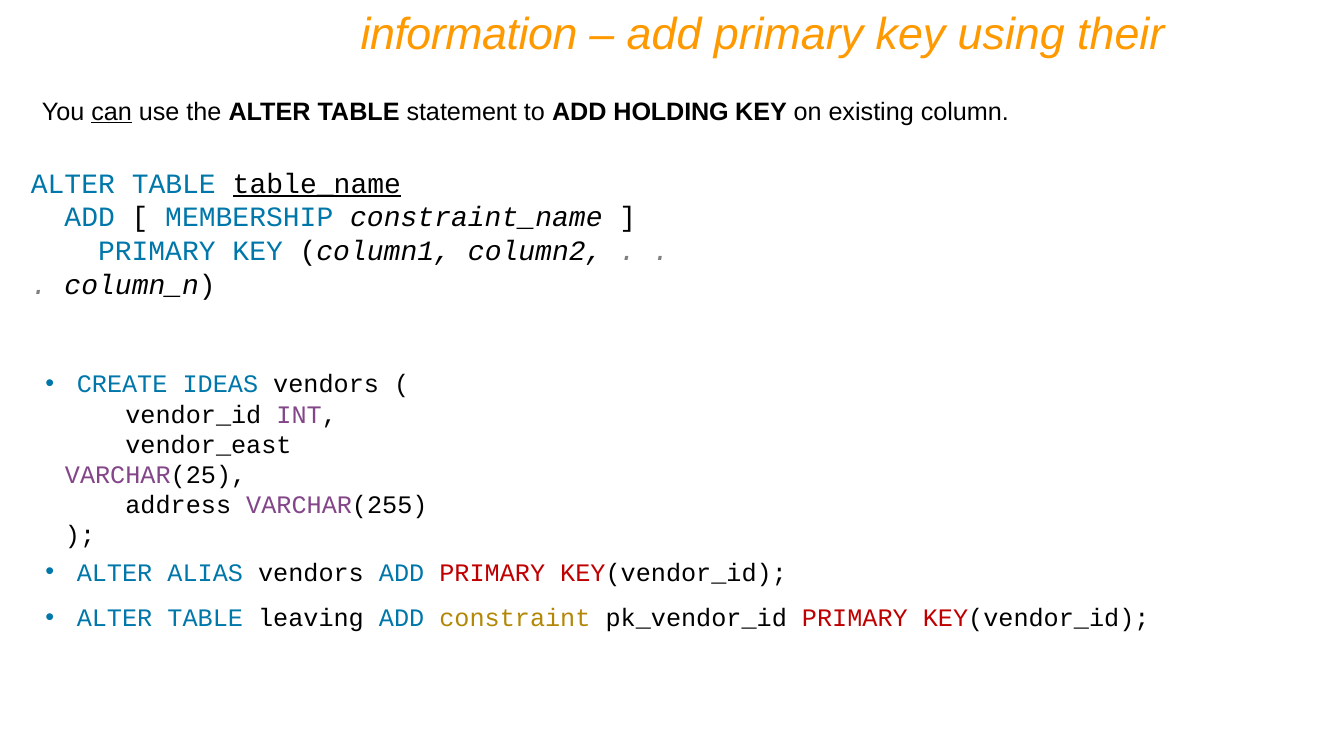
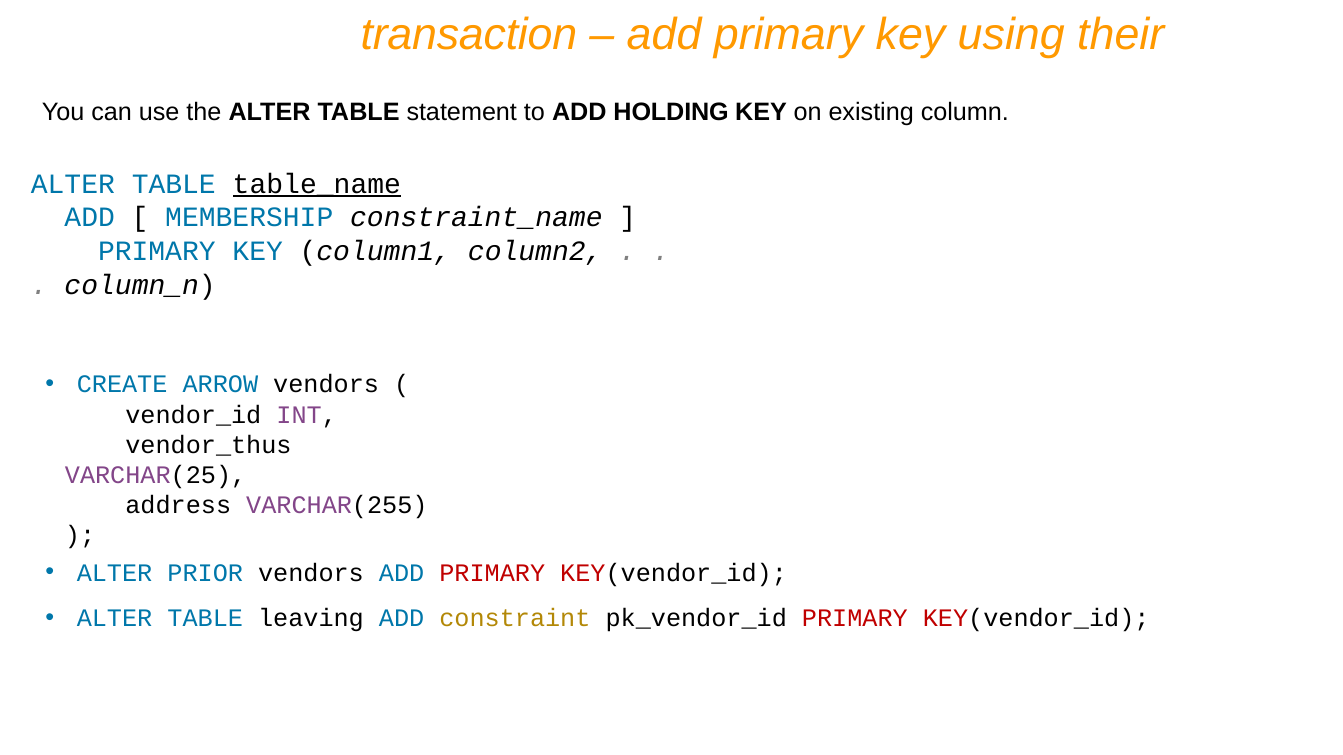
information: information -> transaction
can underline: present -> none
IDEAS: IDEAS -> ARROW
vendor_east: vendor_east -> vendor_thus
ALIAS: ALIAS -> PRIOR
